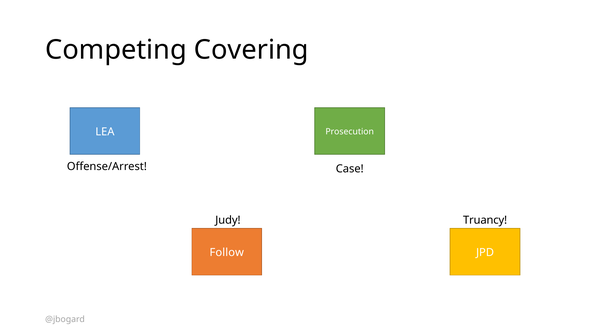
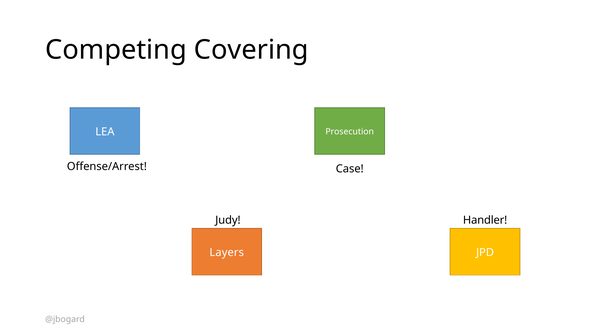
Truancy: Truancy -> Handler
Follow: Follow -> Layers
